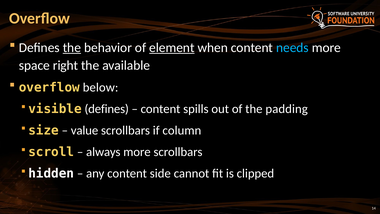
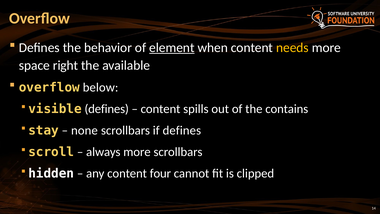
the at (72, 48) underline: present -> none
needs colour: light blue -> yellow
padding: padding -> contains
size: size -> stay
value: value -> none
if column: column -> defines
side: side -> four
